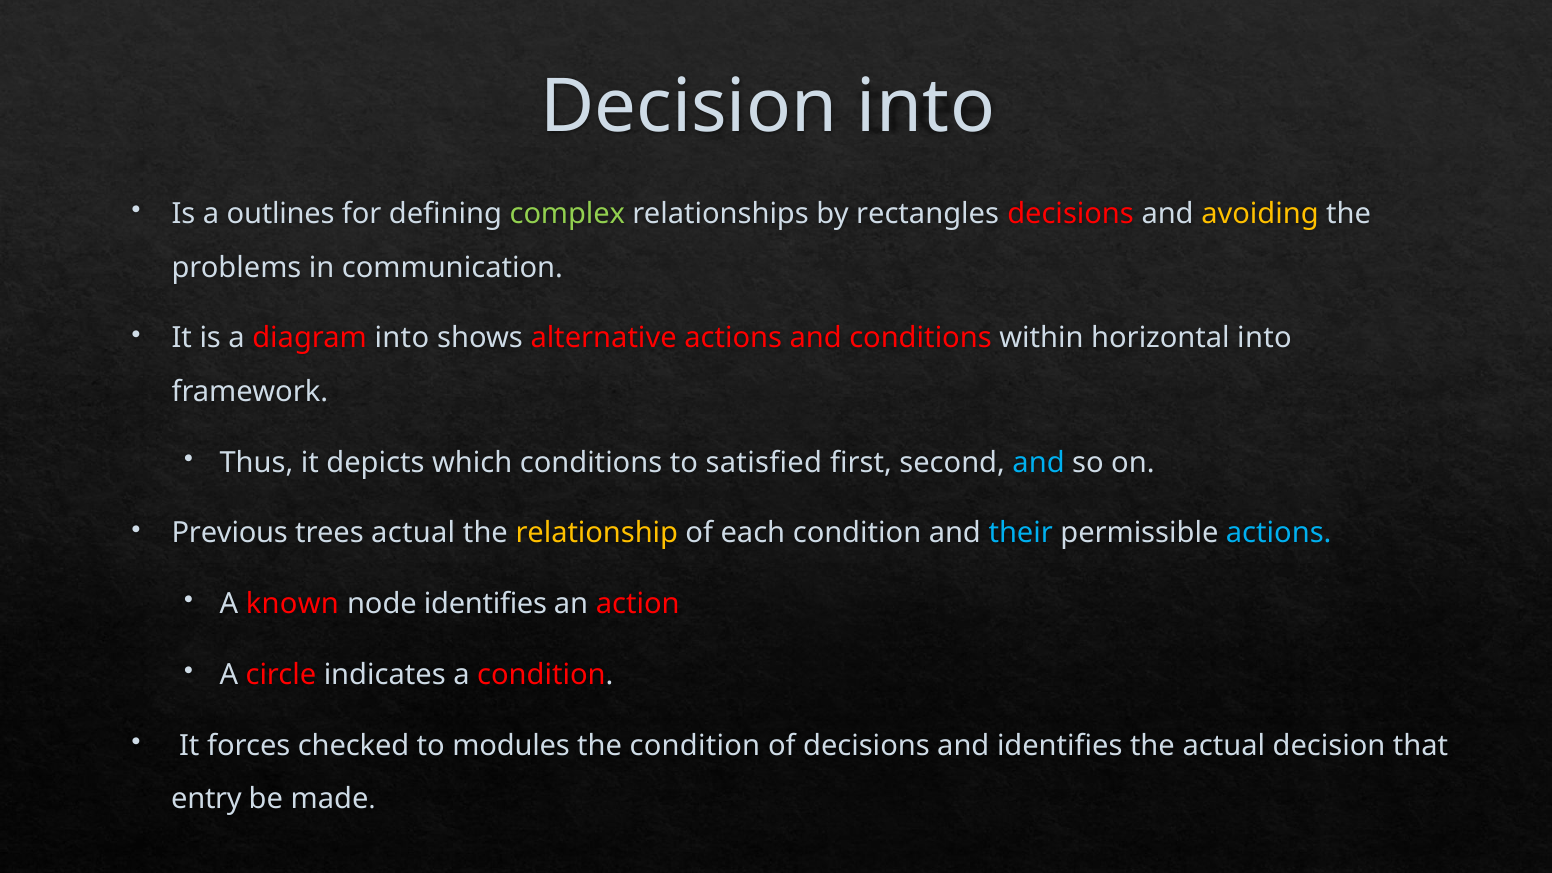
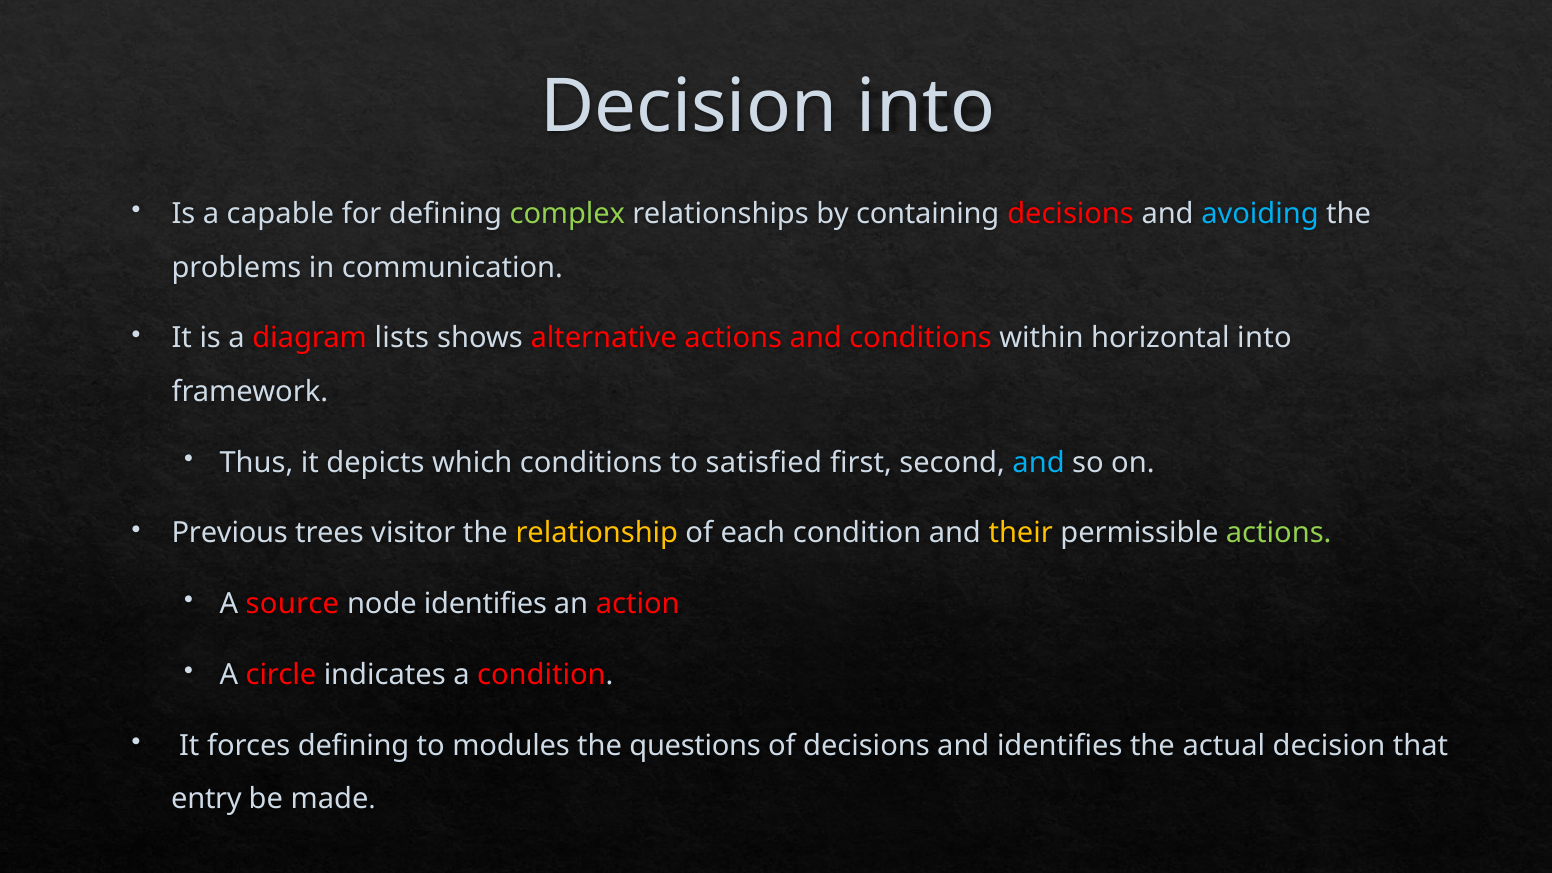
outlines: outlines -> capable
rectangles: rectangles -> containing
avoiding colour: yellow -> light blue
diagram into: into -> lists
trees actual: actual -> visitor
their colour: light blue -> yellow
actions at (1279, 533) colour: light blue -> light green
known: known -> source
forces checked: checked -> defining
the condition: condition -> questions
